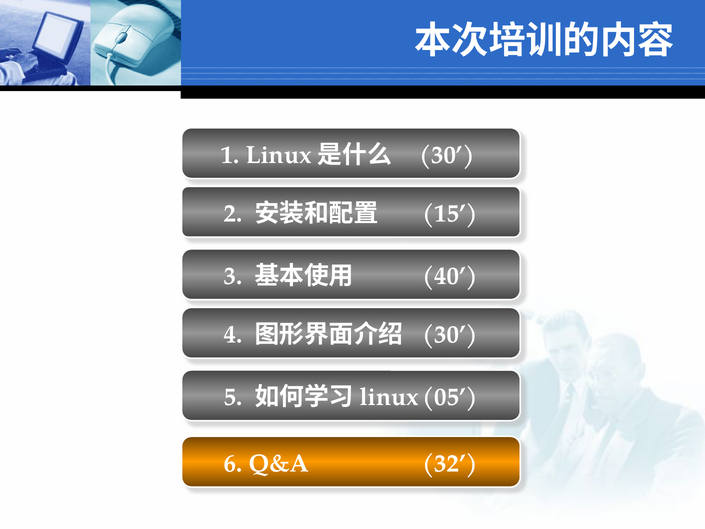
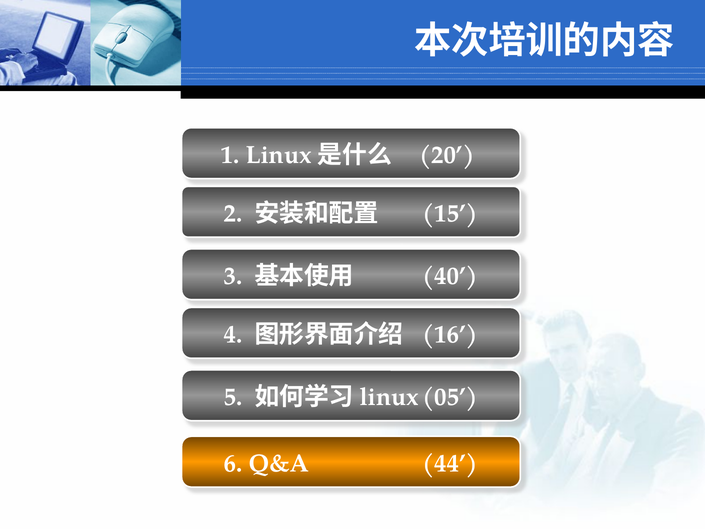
30 at (447, 155): 30 -> 20
30 at (450, 334): 30 -> 16
32: 32 -> 44
